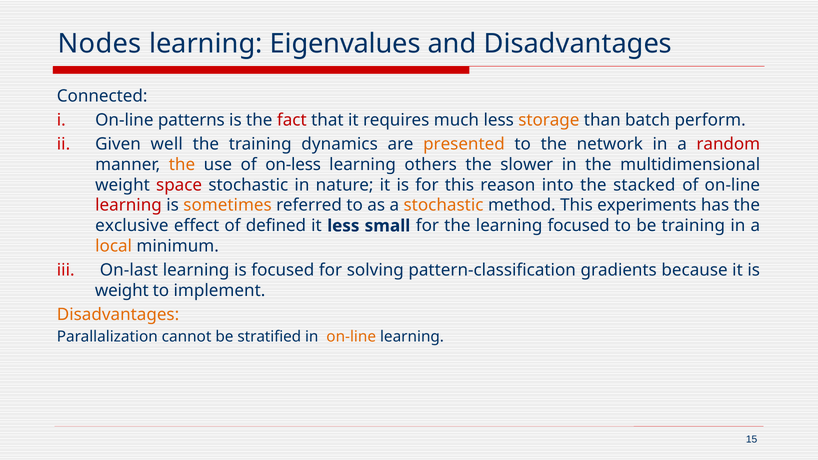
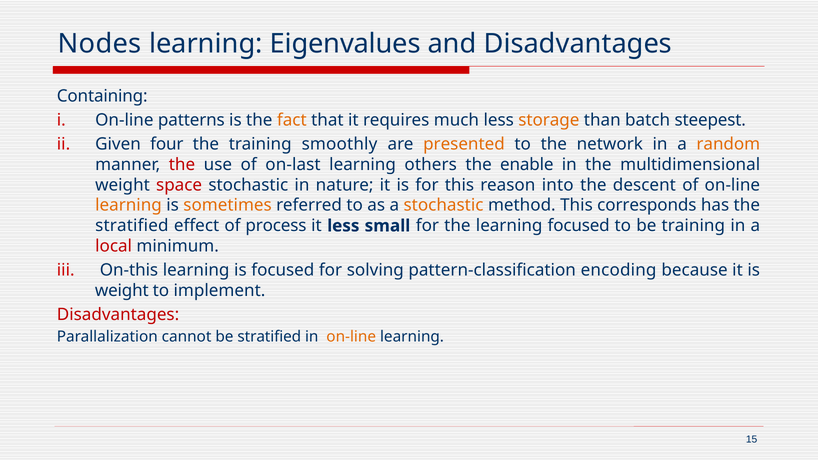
Connected: Connected -> Containing
fact colour: red -> orange
perform: perform -> steepest
well: well -> four
dynamics: dynamics -> smoothly
random colour: red -> orange
the at (182, 164) colour: orange -> red
on-less: on-less -> on-last
slower: slower -> enable
stacked: stacked -> descent
learning at (128, 205) colour: red -> orange
experiments: experiments -> corresponds
exclusive at (132, 226): exclusive -> stratified
defined: defined -> process
local colour: orange -> red
On-last: On-last -> On-this
gradients: gradients -> encoding
Disadvantages at (118, 315) colour: orange -> red
